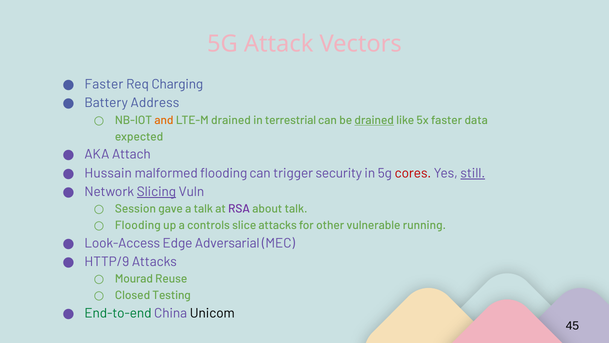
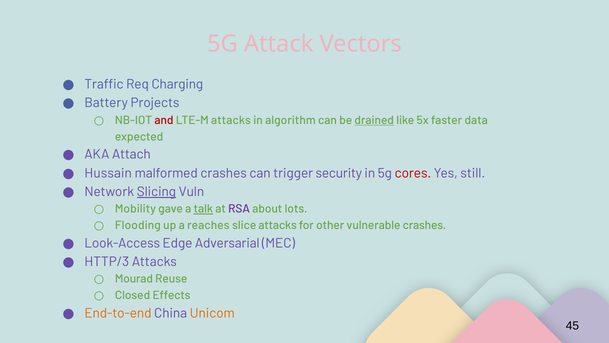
Faster at (104, 84): Faster -> Traffic
Address: Address -> Projects
and colour: orange -> red
LTE-M drained: drained -> attacks
terrestrial: terrestrial -> algorithm
malformed flooding: flooding -> crashes
still underline: present -> none
Session: Session -> Mobility
talk at (203, 209) underline: none -> present
about talk: talk -> lots
controls: controls -> reaches
vulnerable running: running -> crashes
HTTP/9: HTTP/9 -> HTTP/3
Testing: Testing -> Effects
End-to-end colour: green -> orange
Unicom colour: black -> orange
